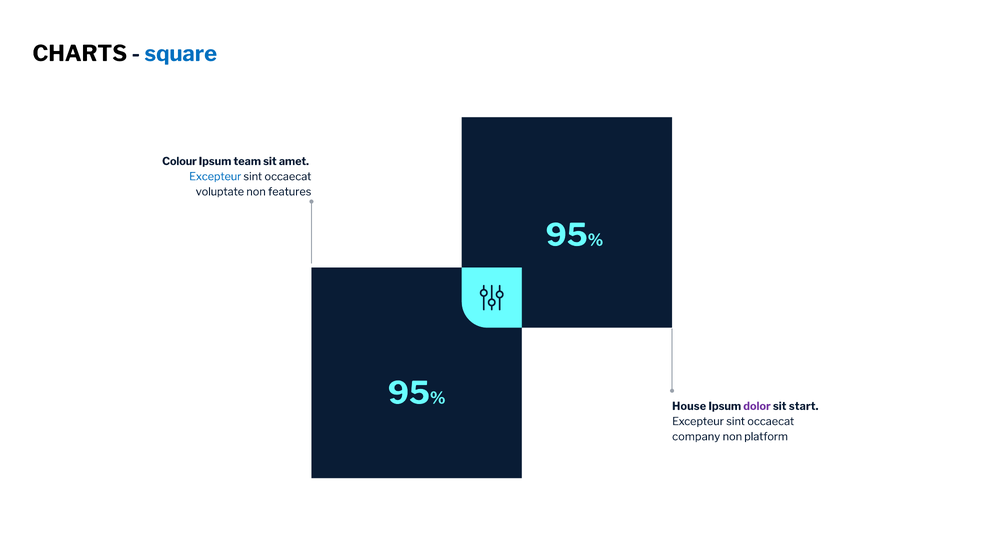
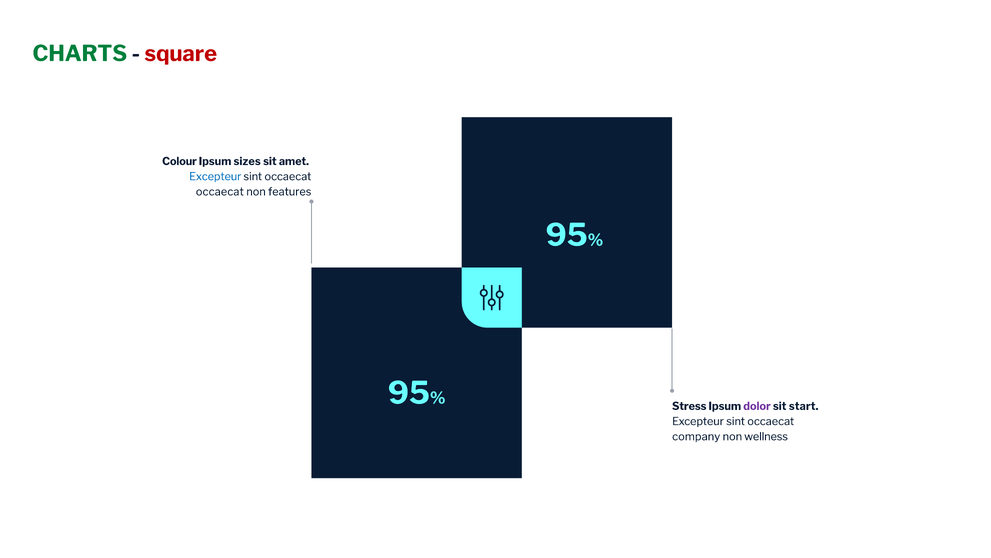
CHARTS colour: black -> green
square colour: blue -> red
team: team -> sizes
voluptate at (220, 192): voluptate -> occaecat
House: House -> Stress
platform: platform -> wellness
